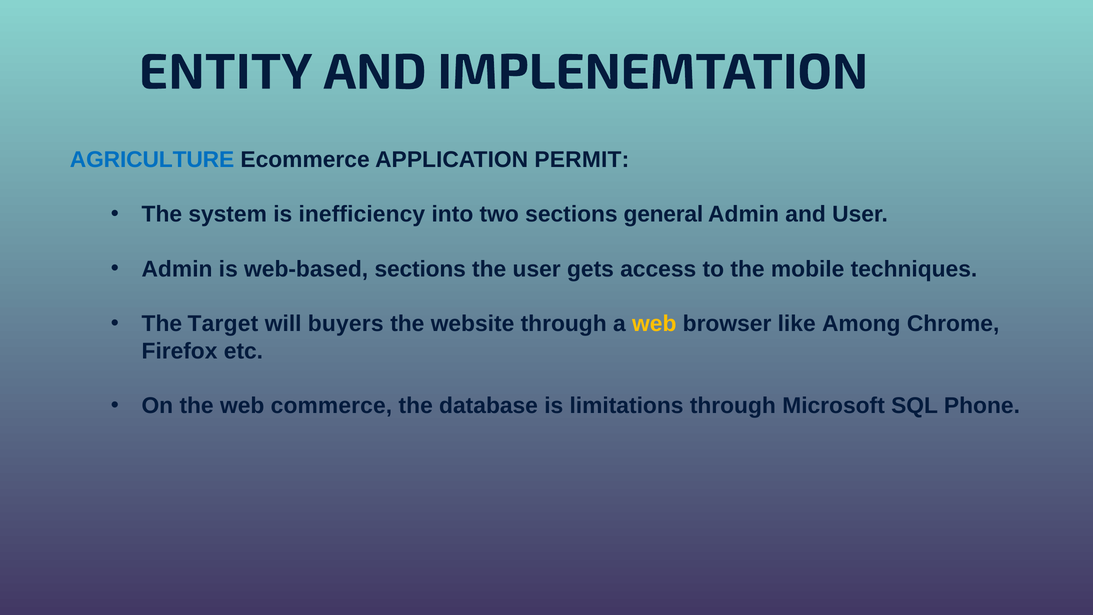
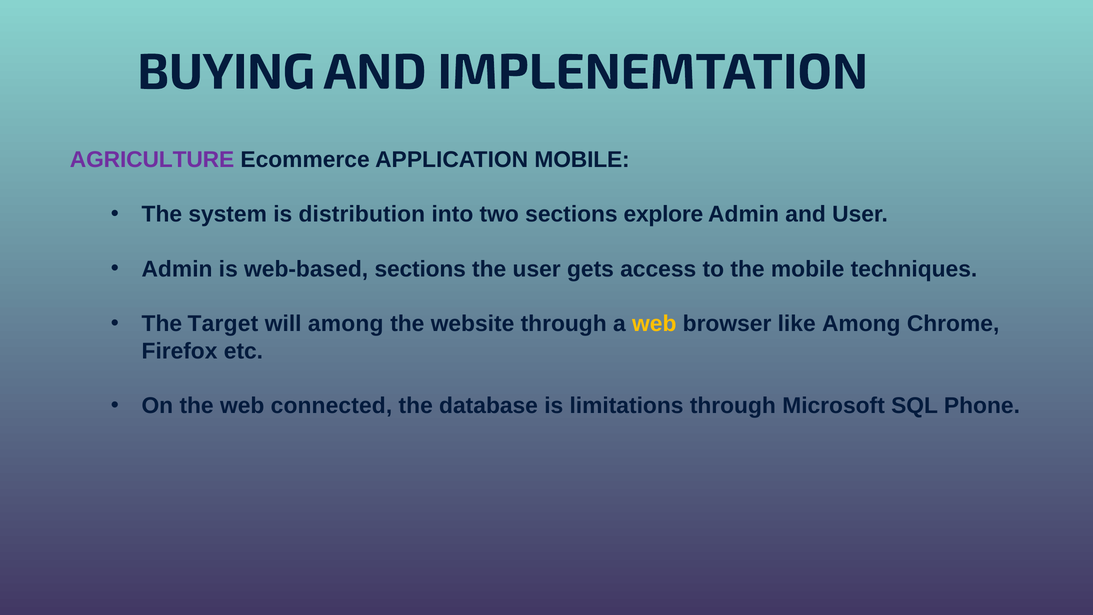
ENTITY: ENTITY -> BUYING
AGRICULTURE colour: blue -> purple
APPLICATION PERMIT: PERMIT -> MOBILE
inefficiency: inefficiency -> distribution
general: general -> explore
will buyers: buyers -> among
commerce: commerce -> connected
